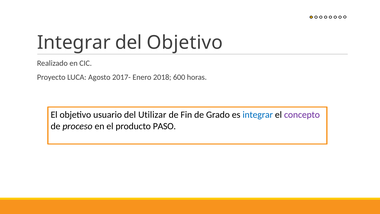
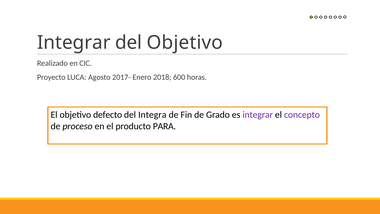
usuario: usuario -> defecto
Utilizar: Utilizar -> Integra
integrar at (258, 115) colour: blue -> purple
PASO: PASO -> PARA
